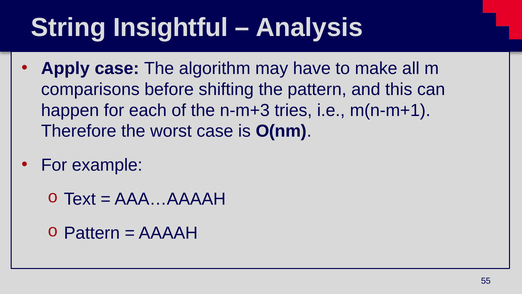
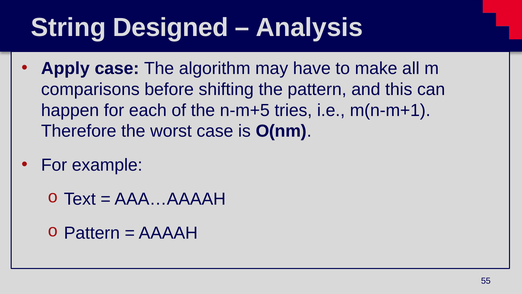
Insightful: Insightful -> Designed
n-m+3: n-m+3 -> n-m+5
